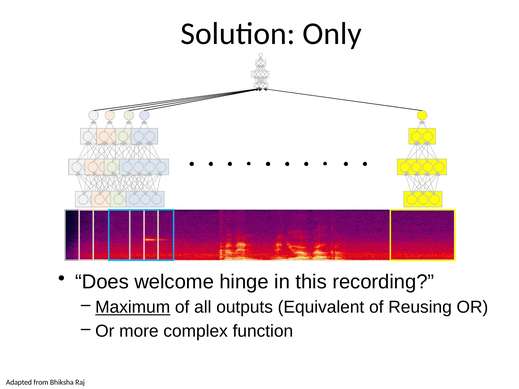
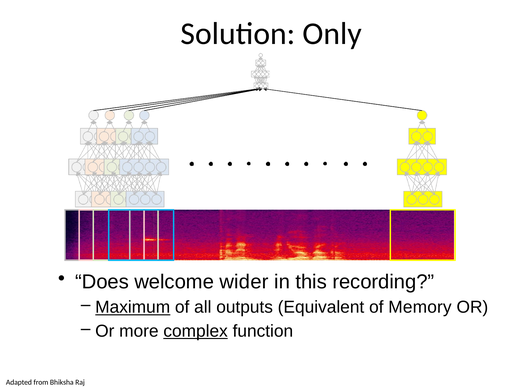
hinge: hinge -> wider
Reusing: Reusing -> Memory
complex underline: none -> present
